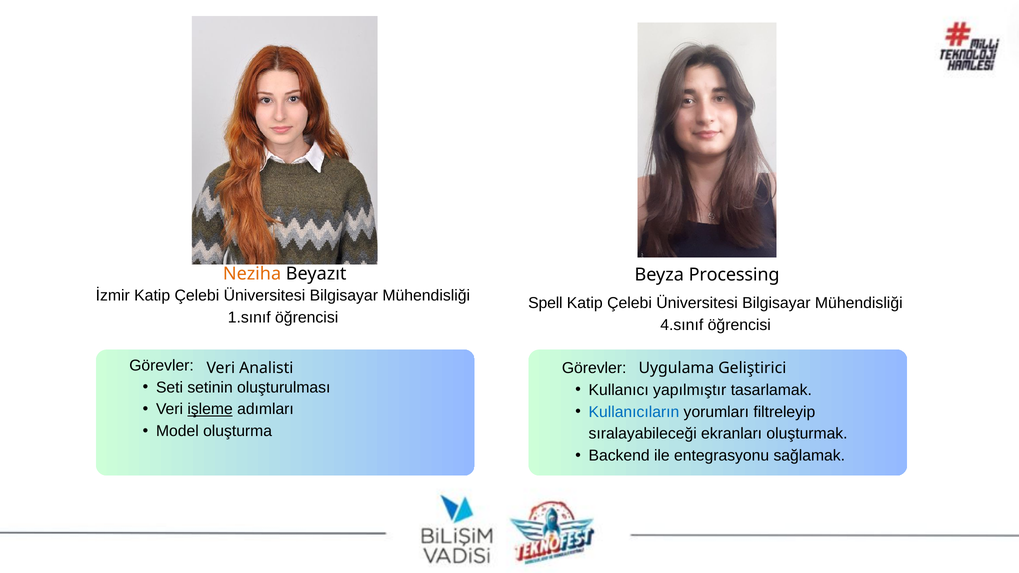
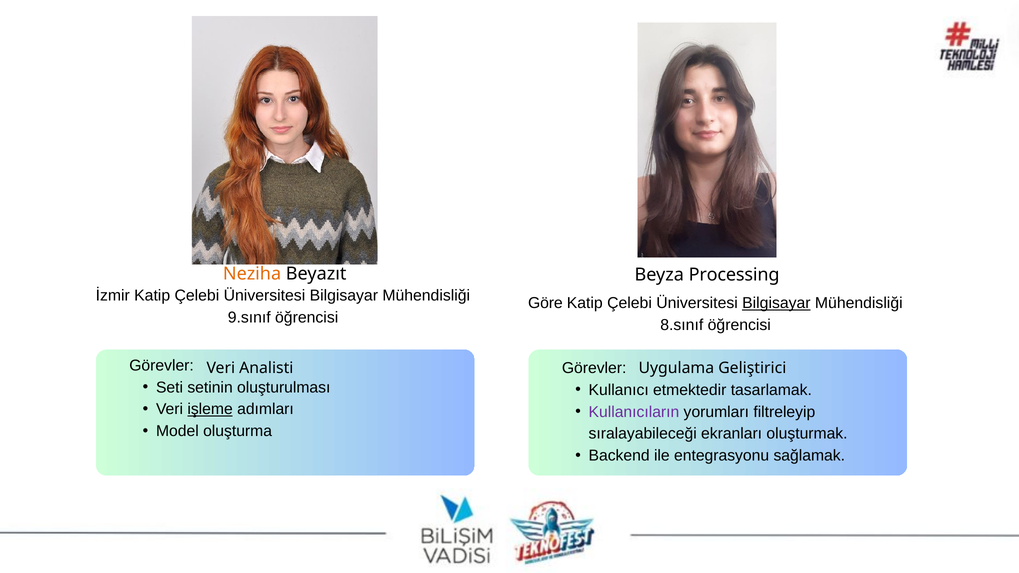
Spell: Spell -> Göre
Bilgisayar at (776, 303) underline: none -> present
1.sınıf: 1.sınıf -> 9.sınıf
4.sınıf: 4.sınıf -> 8.sınıf
yapılmıştır: yapılmıştır -> etmektedir
Kullanıcıların colour: blue -> purple
